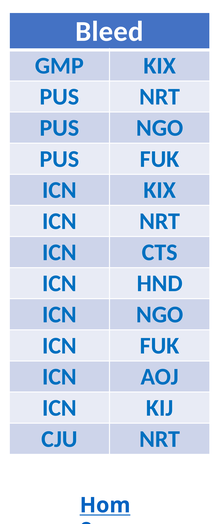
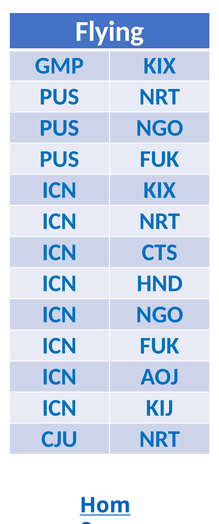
Bleed: Bleed -> Flying
